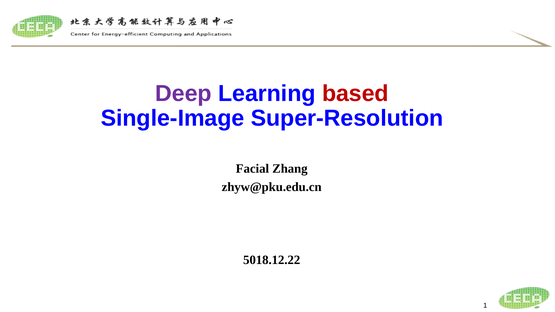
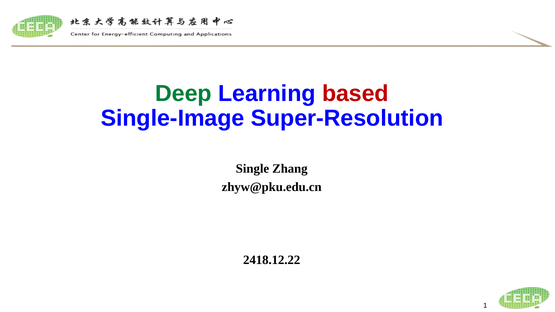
Deep colour: purple -> green
Facial: Facial -> Single
5018.12.22: 5018.12.22 -> 2418.12.22
